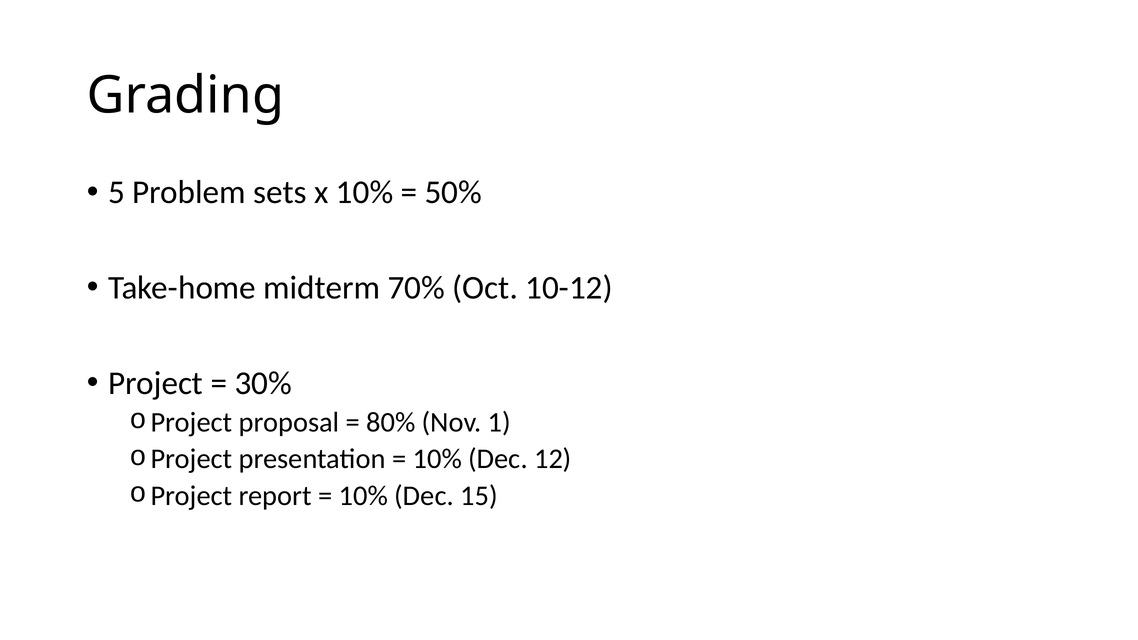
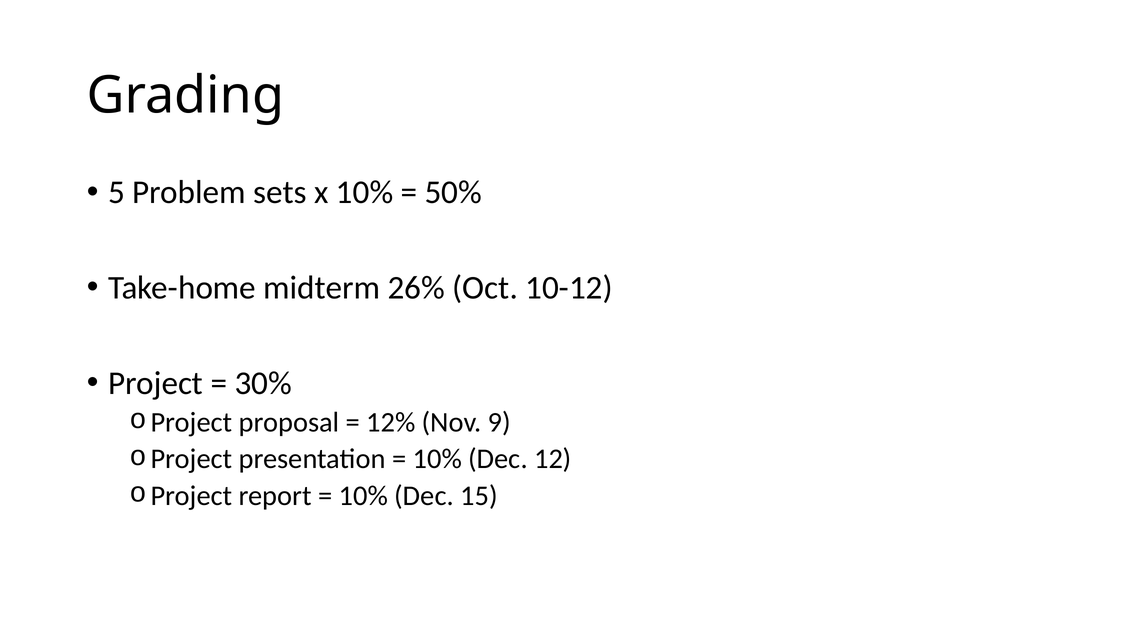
70%: 70% -> 26%
80%: 80% -> 12%
1: 1 -> 9
